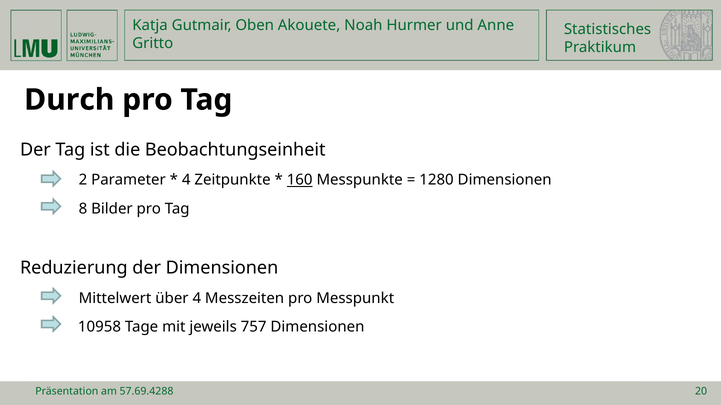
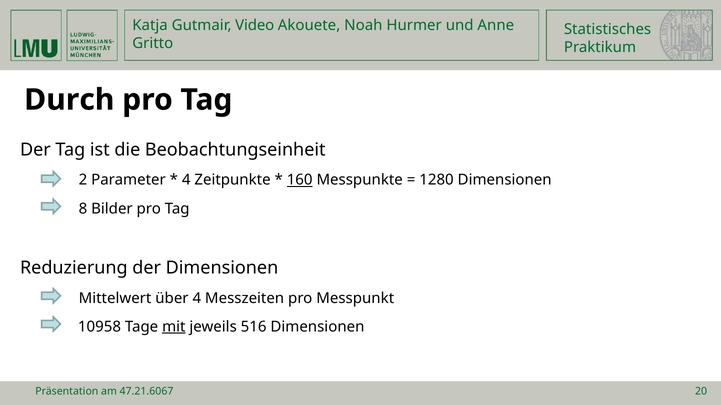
Oben: Oben -> Video
mit underline: none -> present
757: 757 -> 516
57.69.4288: 57.69.4288 -> 47.21.6067
